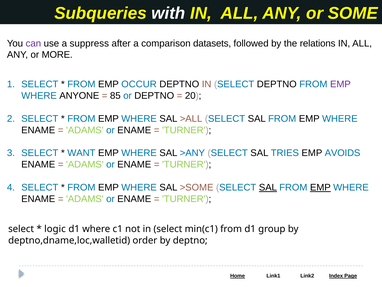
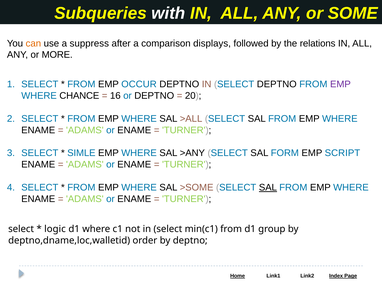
can colour: purple -> orange
datasets: datasets -> displays
ANYONE: ANYONE -> CHANCE
85: 85 -> 16
WANT: WANT -> SIMLE
>ANY colour: blue -> black
TRIES: TRIES -> FORM
AVOIDS: AVOIDS -> SCRIPT
EMP at (320, 187) underline: present -> none
